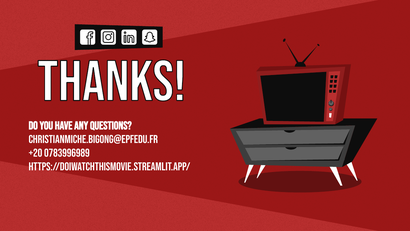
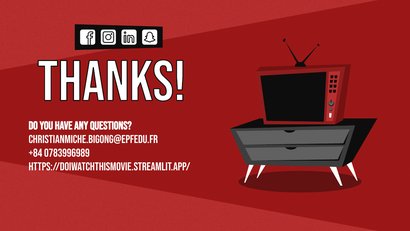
+20: +20 -> +84
